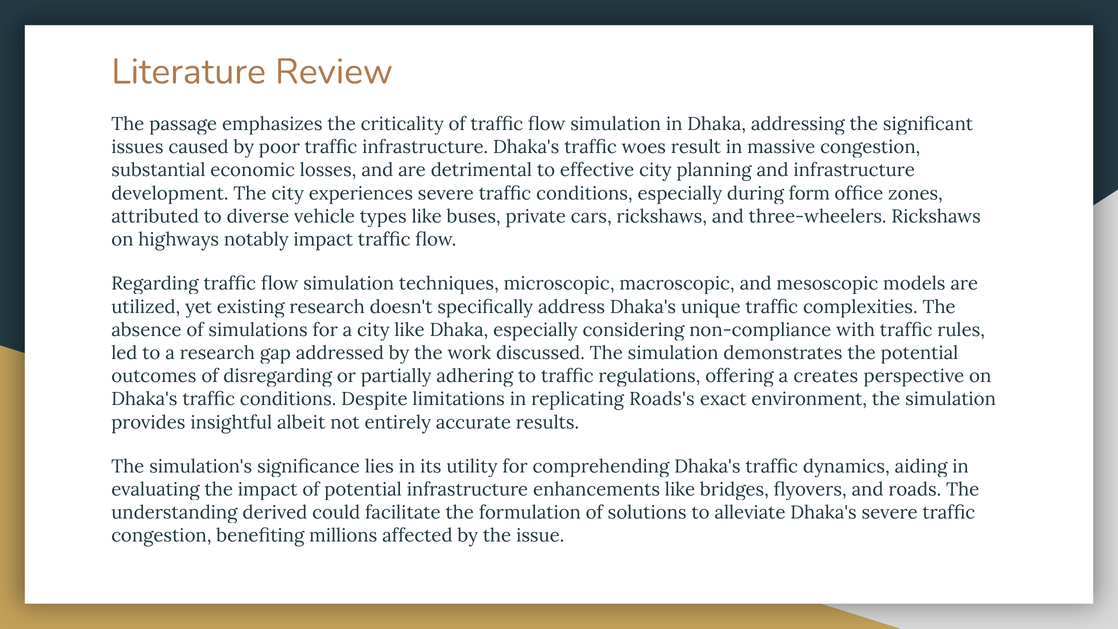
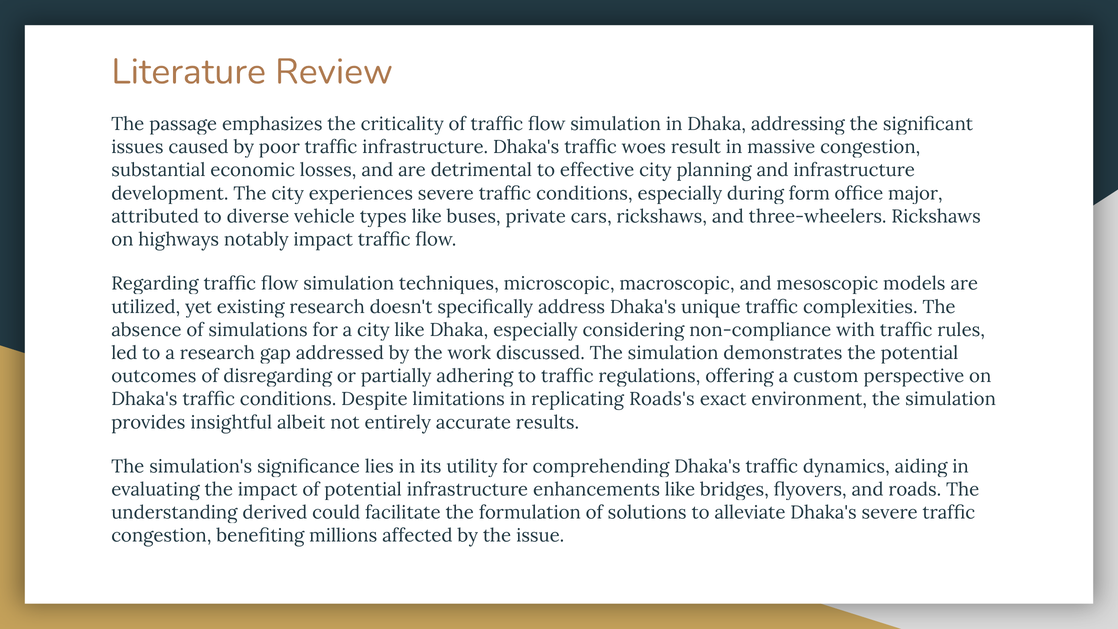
zones: zones -> major
creates: creates -> custom
